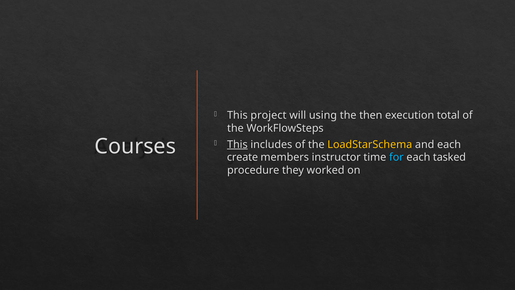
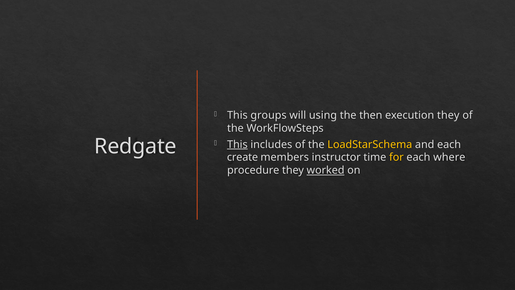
project: project -> groups
execution total: total -> they
Courses: Courses -> Redgate
for colour: light blue -> yellow
tasked: tasked -> where
worked underline: none -> present
